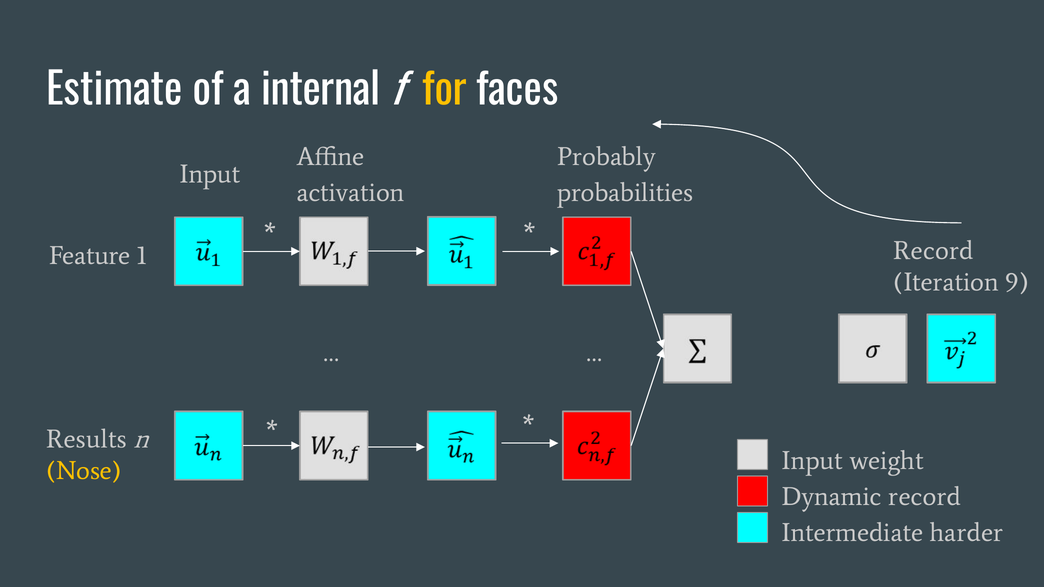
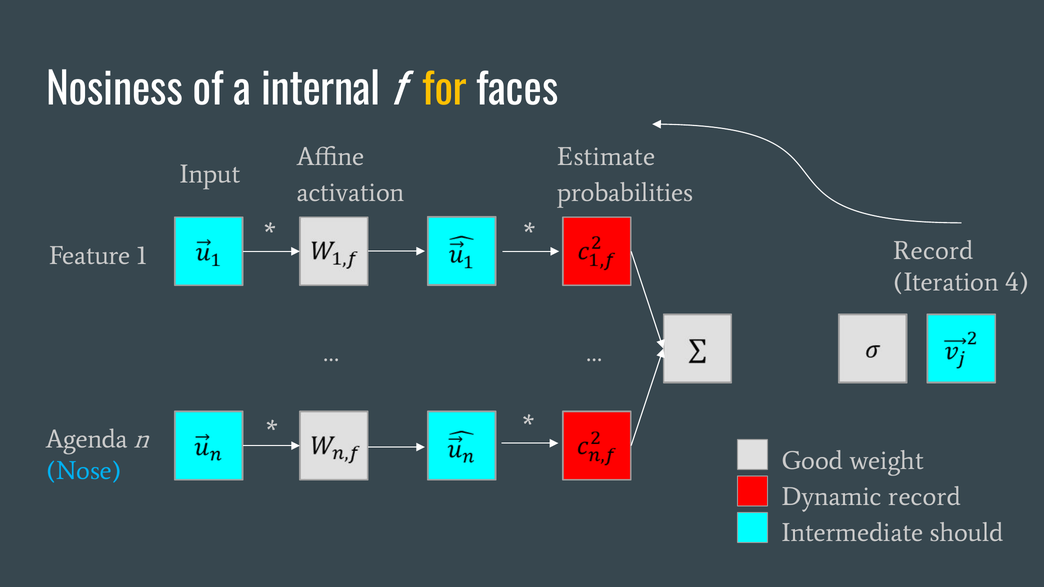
Estimate: Estimate -> Nosiness
Probably: Probably -> Estimate
9: 9 -> 4
Results: Results -> Agenda
Input at (812, 461): Input -> Good
Nose colour: yellow -> light blue
harder: harder -> should
